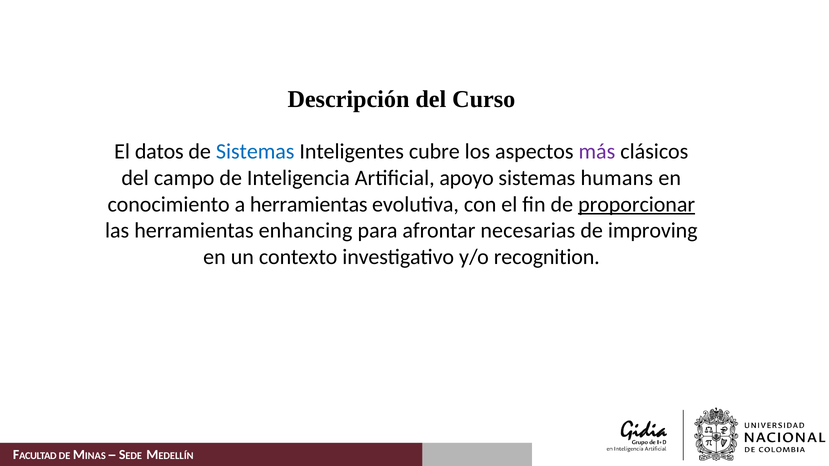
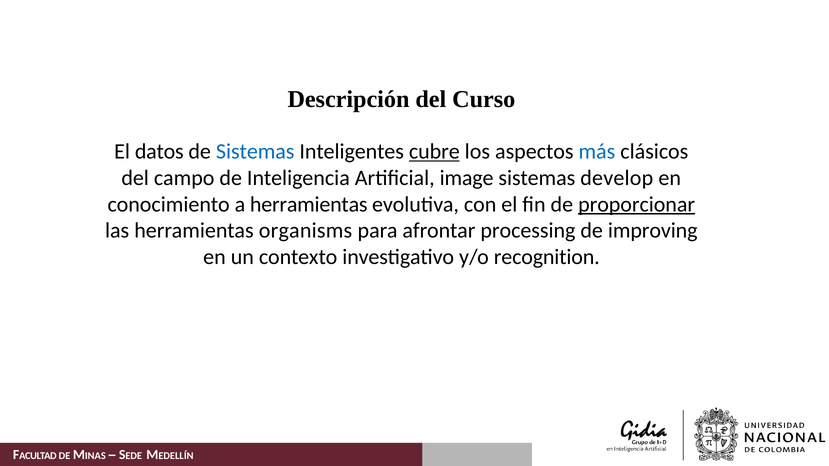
cubre underline: none -> present
más colour: purple -> blue
apoyo: apoyo -> image
humans: humans -> develop
enhancing: enhancing -> organisms
necesarias: necesarias -> processing
